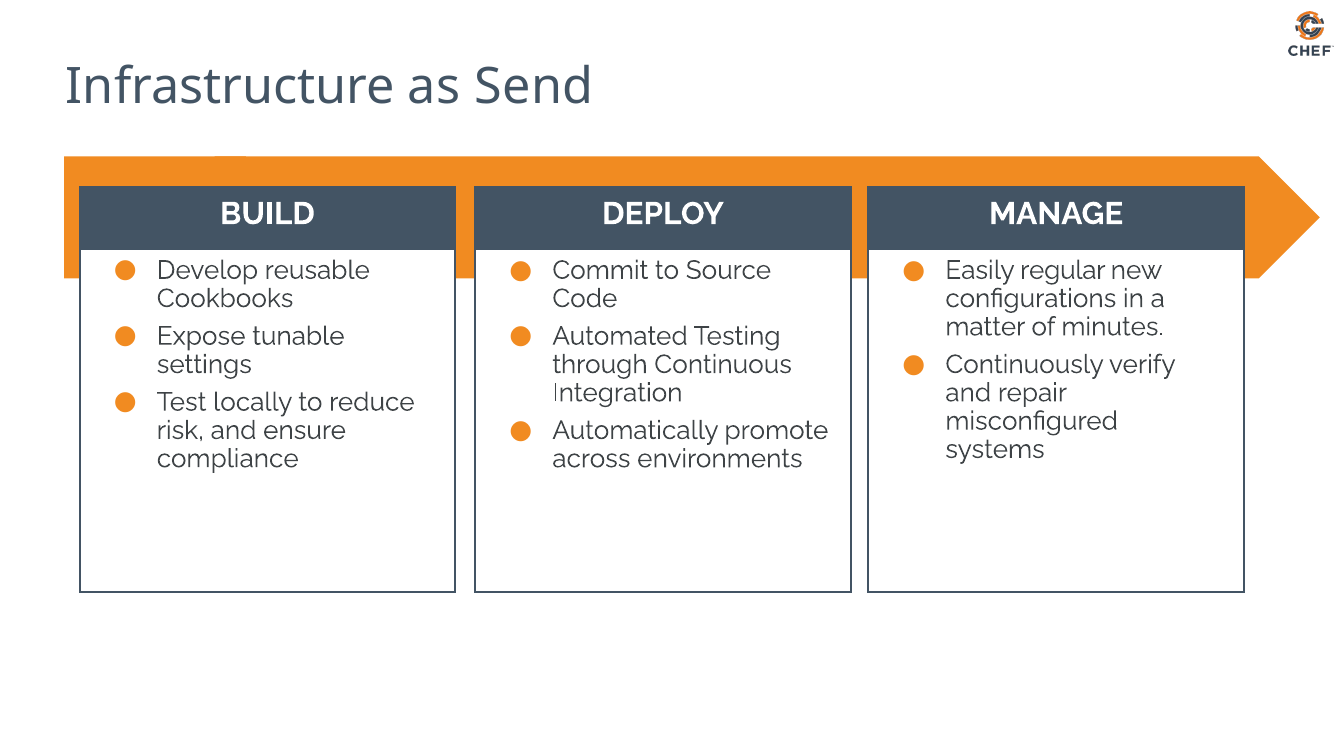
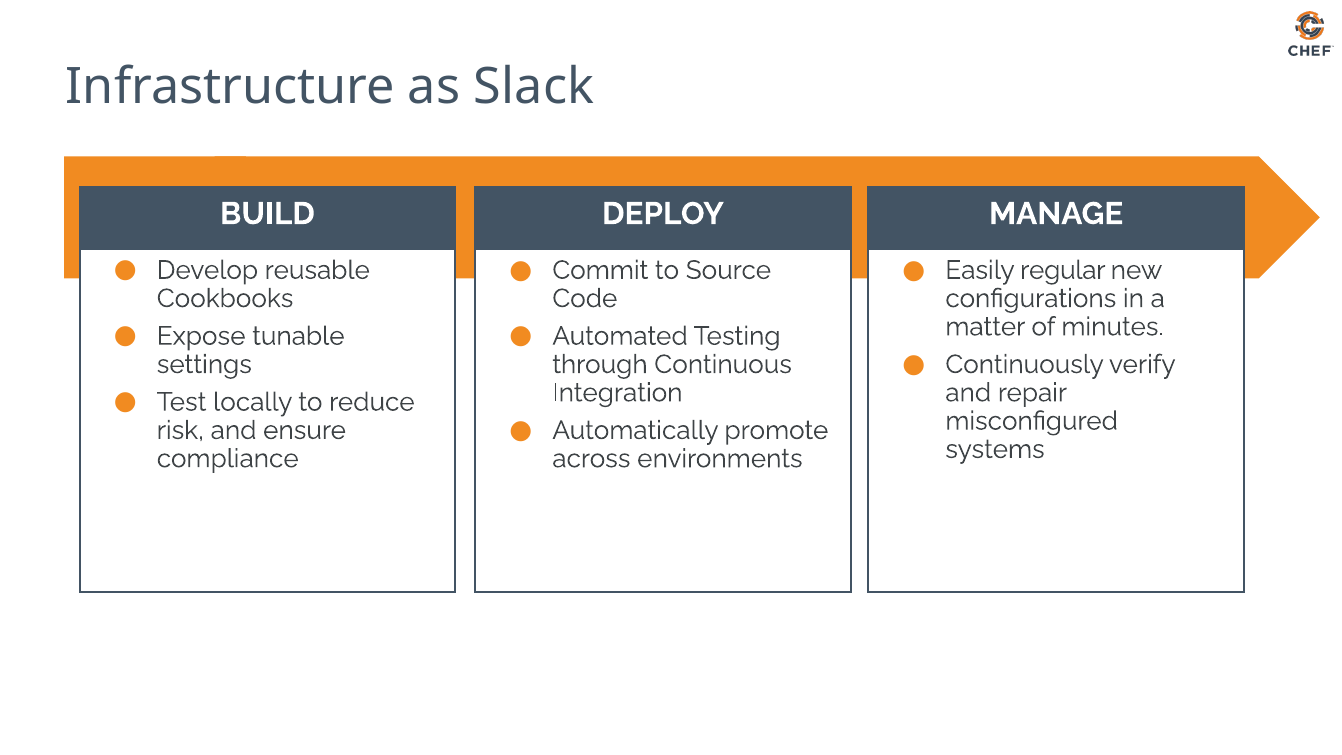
Send: Send -> Slack
